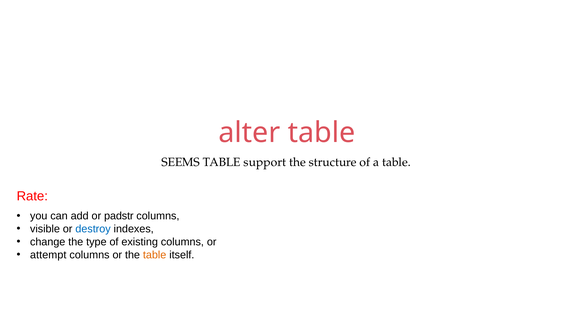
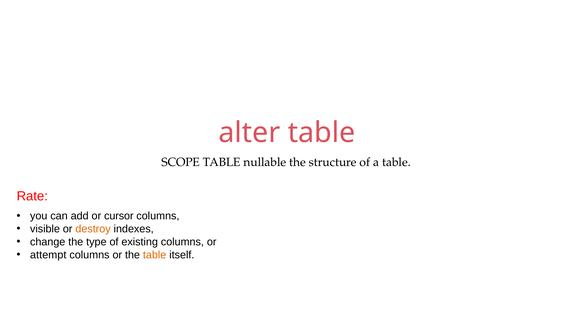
SEEMS: SEEMS -> SCOPE
support: support -> nullable
padstr: padstr -> cursor
destroy colour: blue -> orange
